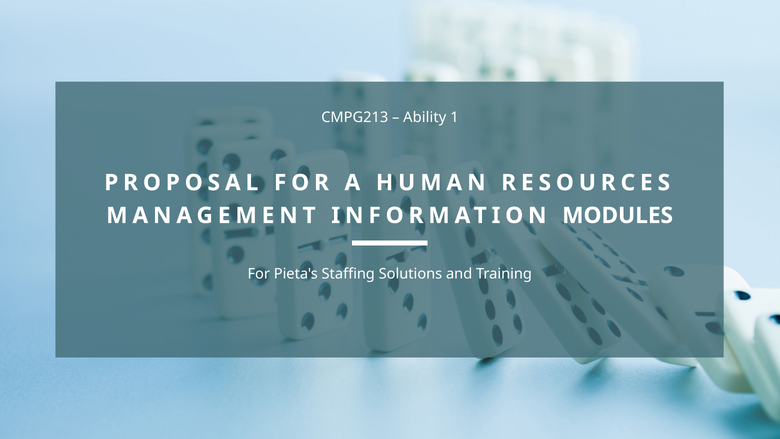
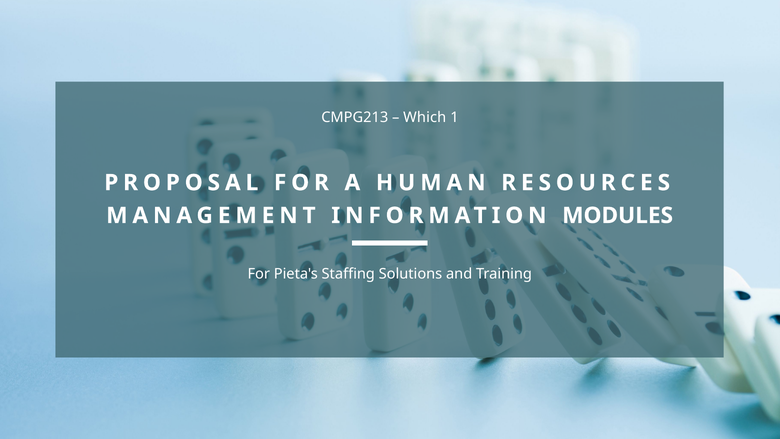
Ability: Ability -> Which
